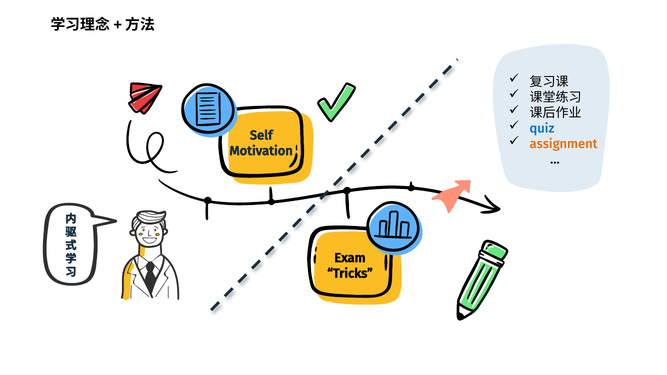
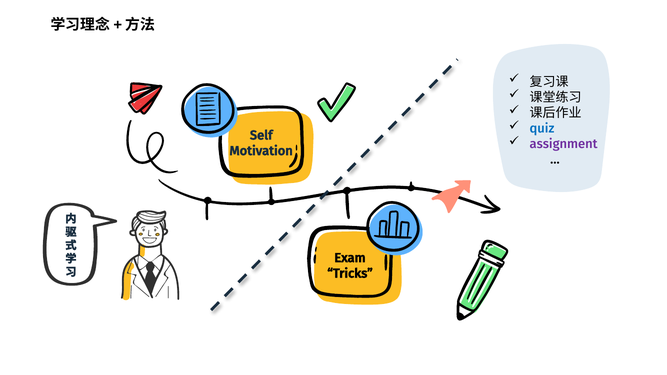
assignment colour: orange -> purple
